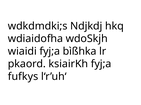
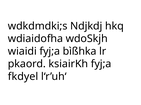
fufkys: fufkys -> fkdyel
